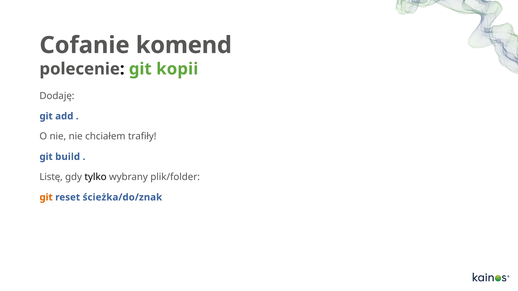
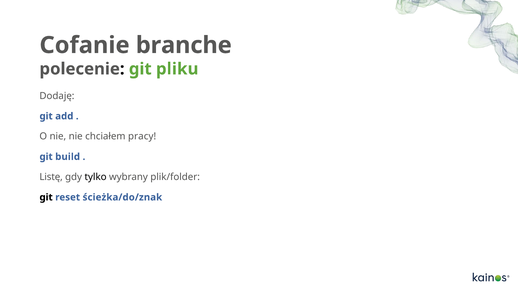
komend: komend -> branche
kopii: kopii -> pliku
trafiły: trafiły -> pracy
git at (46, 198) colour: orange -> black
